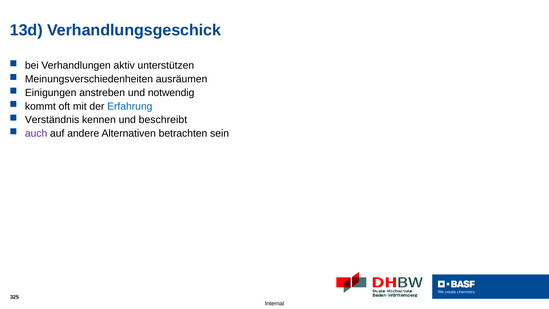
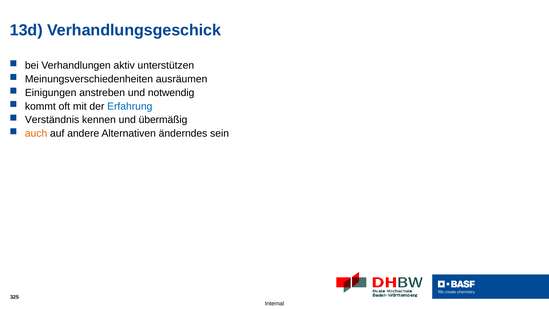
beschreibt: beschreibt -> übermäßig
auch colour: purple -> orange
betrachten: betrachten -> änderndes
